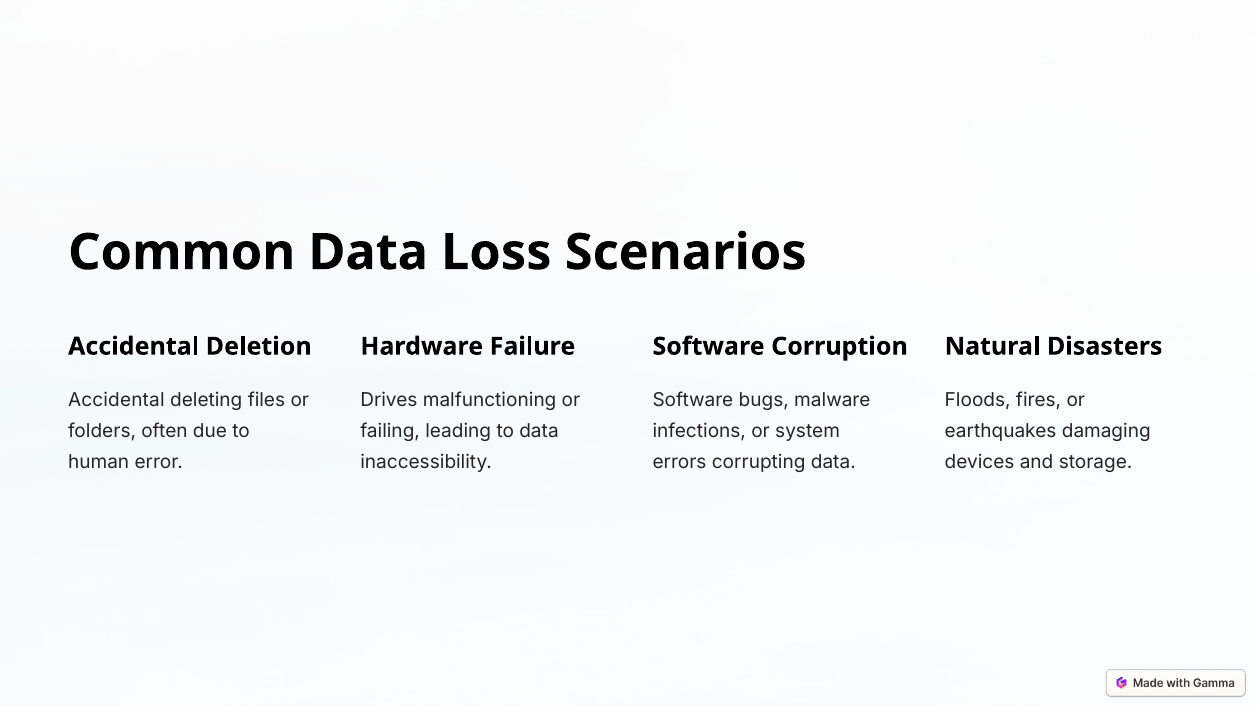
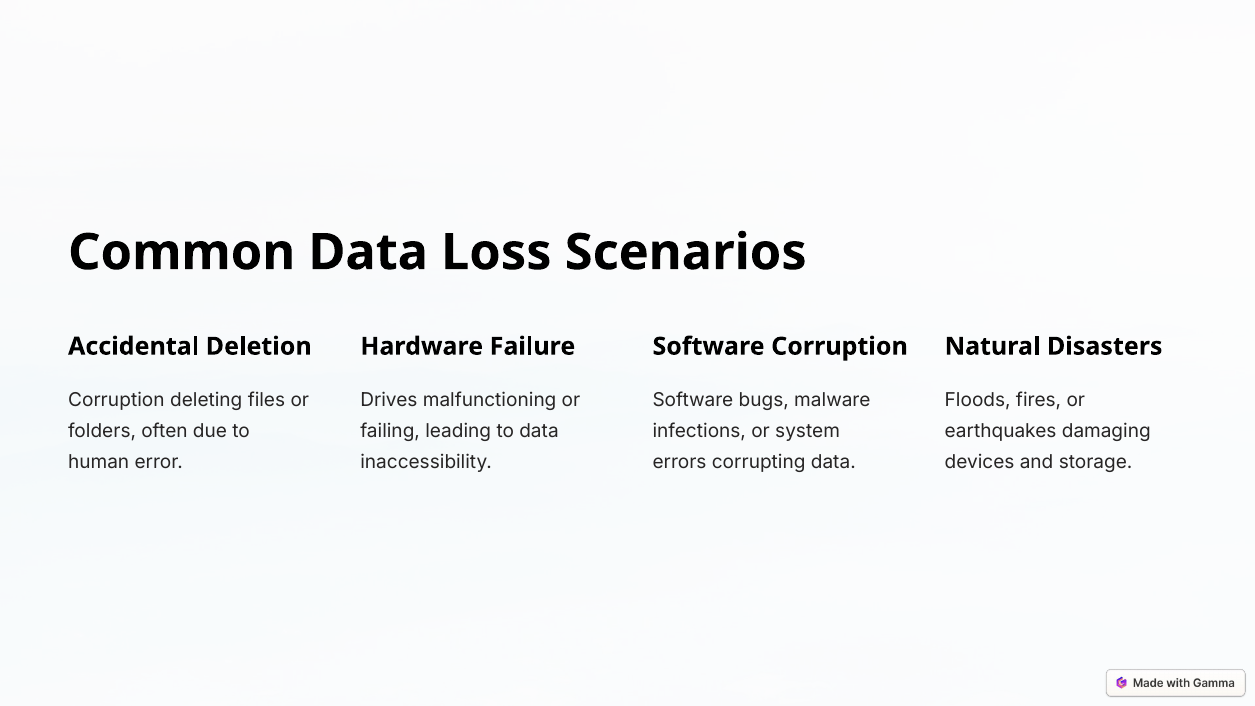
Accidental at (116, 400): Accidental -> Corruption
